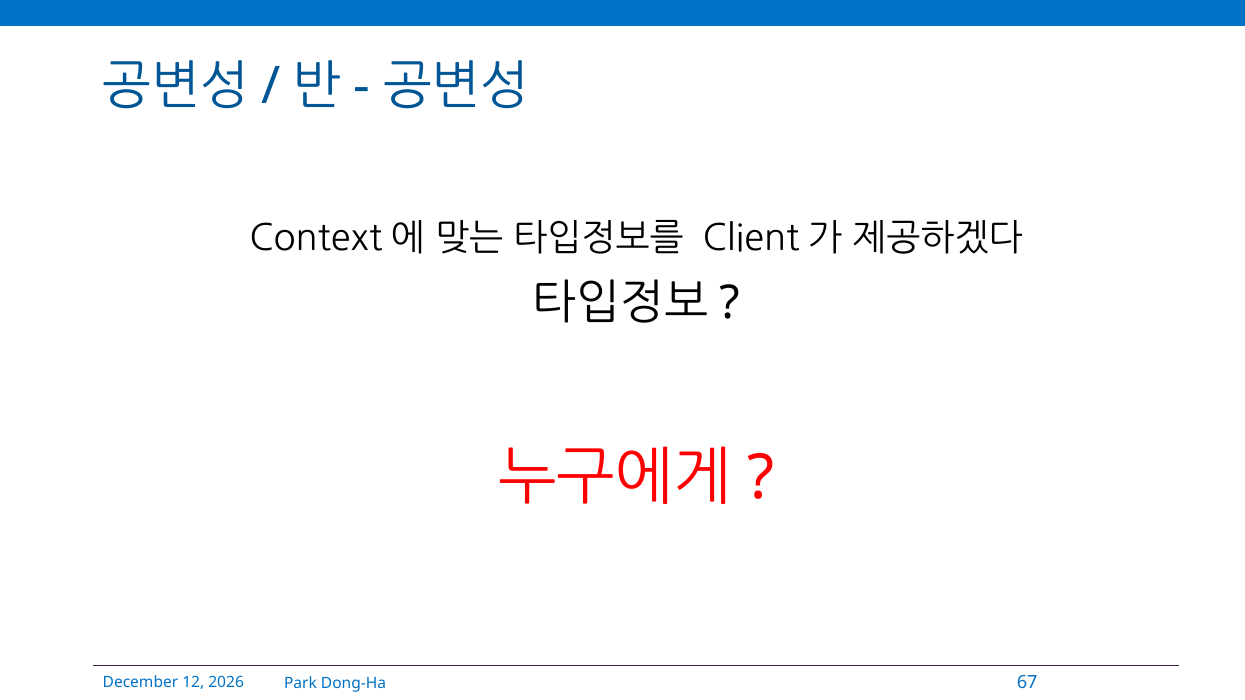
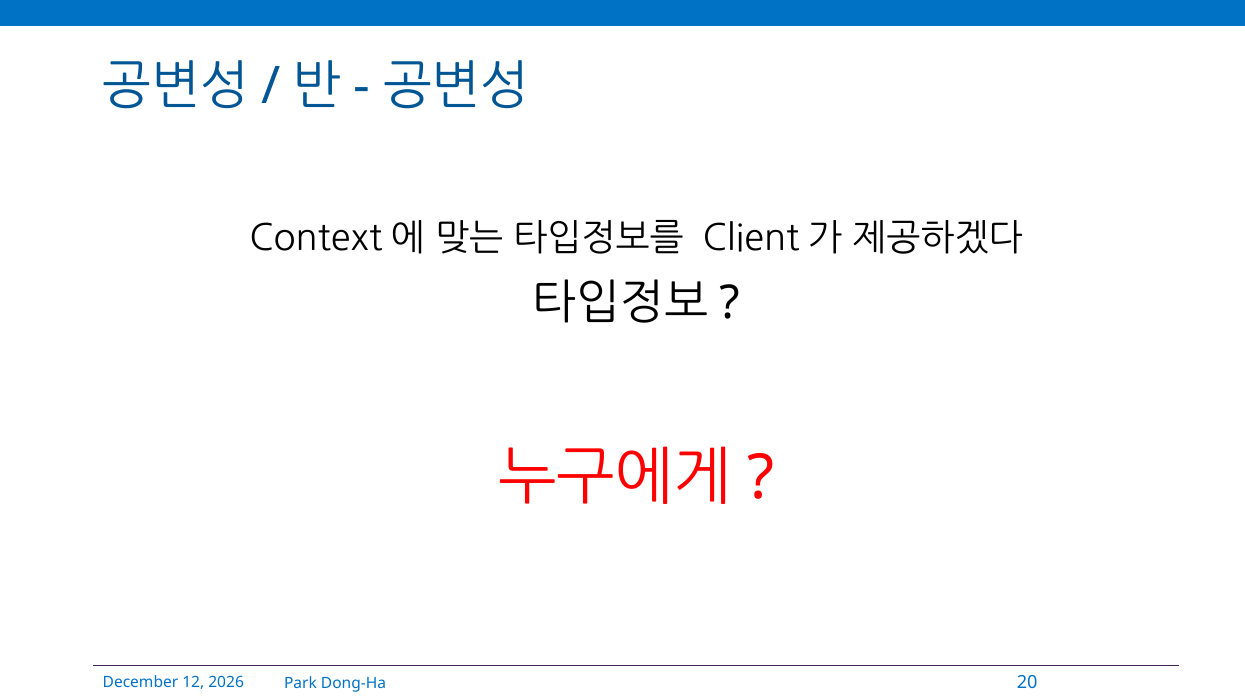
67: 67 -> 20
